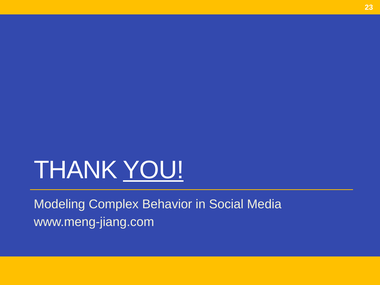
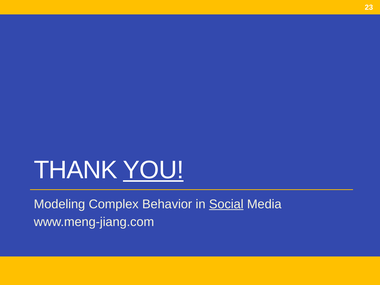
Social underline: none -> present
